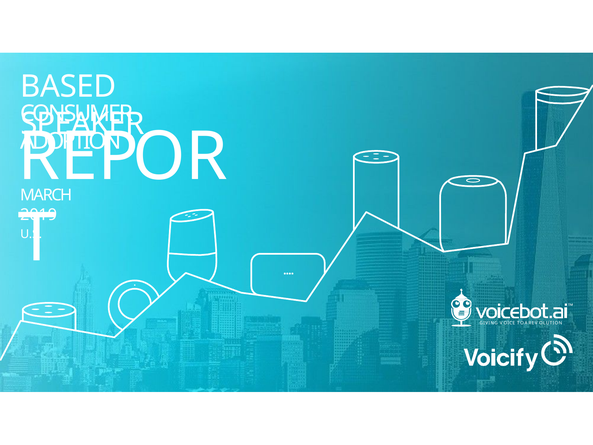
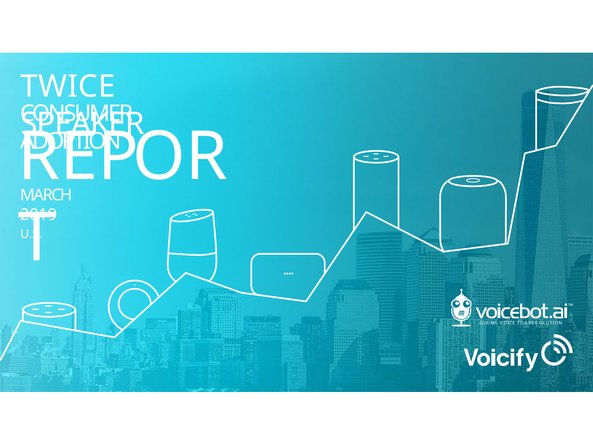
BASED: BASED -> TWICE
